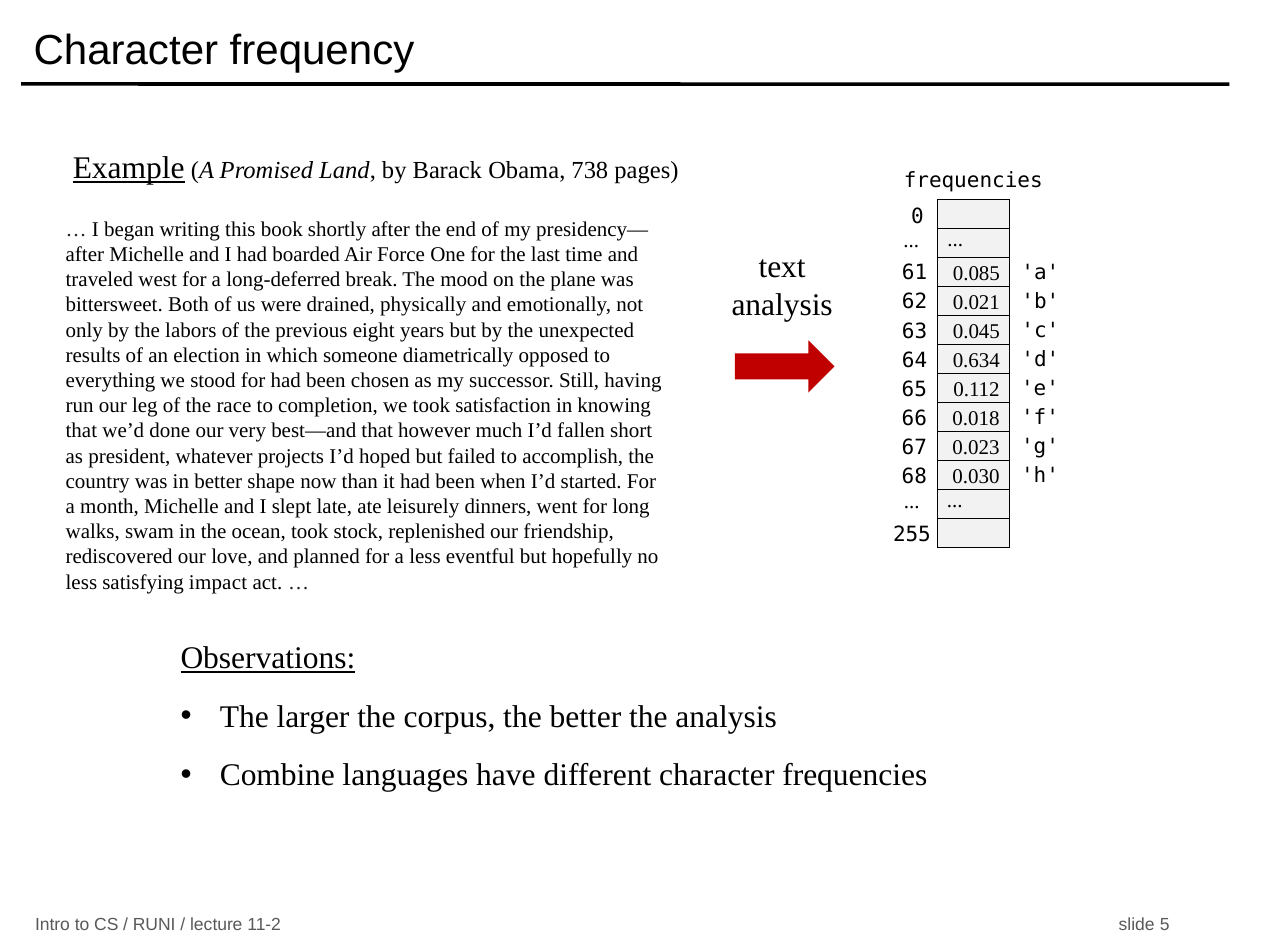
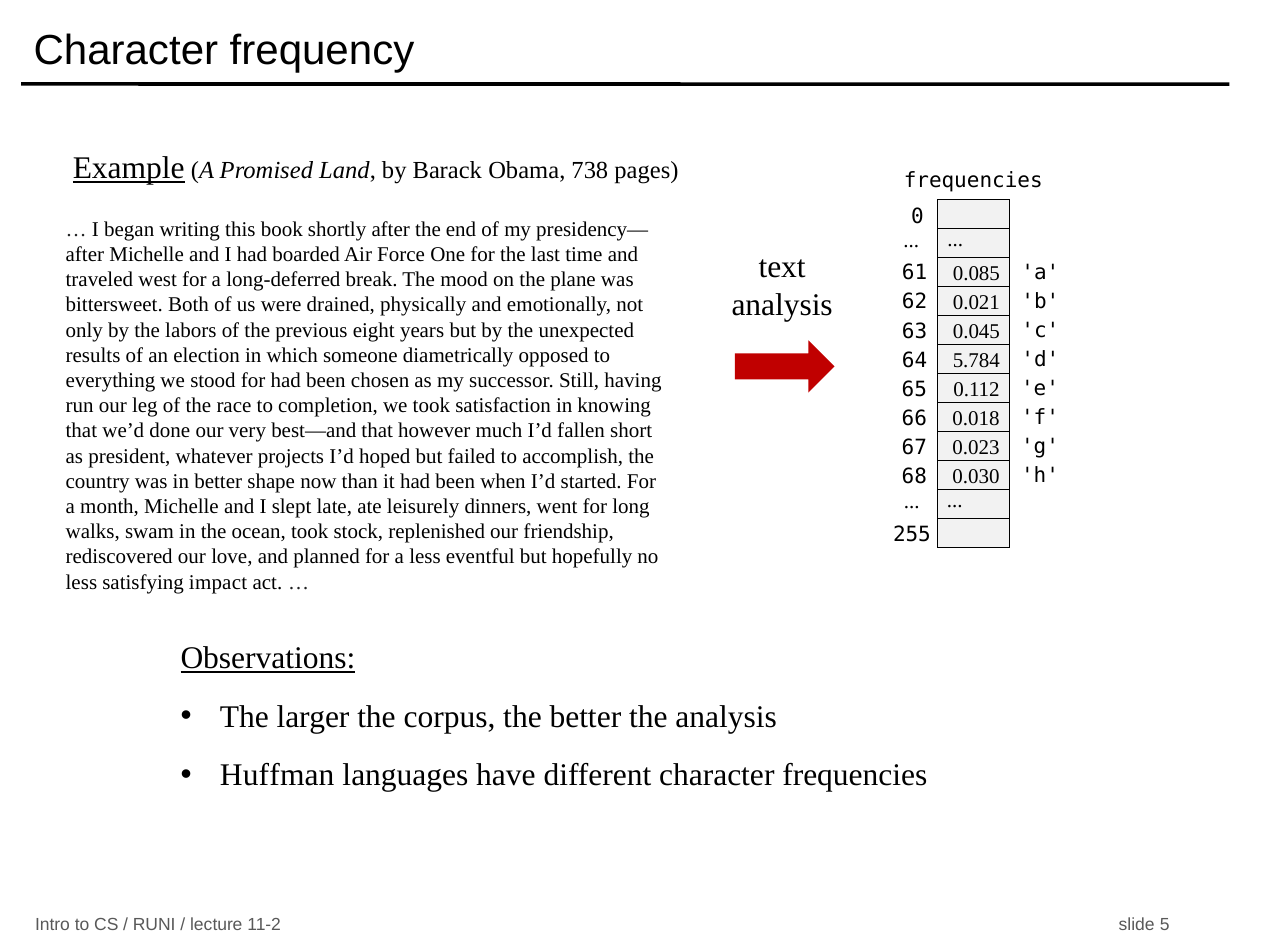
0.634: 0.634 -> 5.784
Combine: Combine -> Huffman
